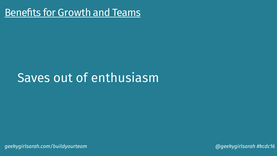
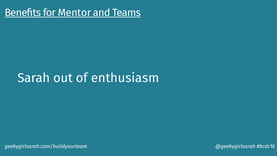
Growth: Growth -> Mentor
Saves: Saves -> Sarah
